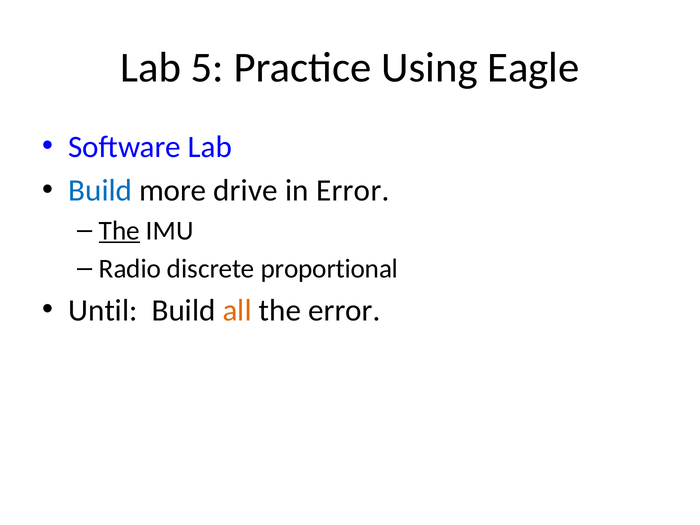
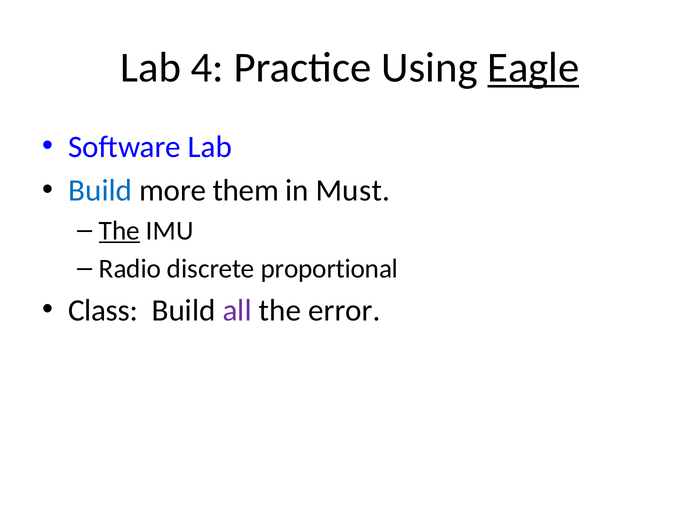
5: 5 -> 4
Eagle underline: none -> present
drive: drive -> them
in Error: Error -> Must
Until: Until -> Class
all colour: orange -> purple
